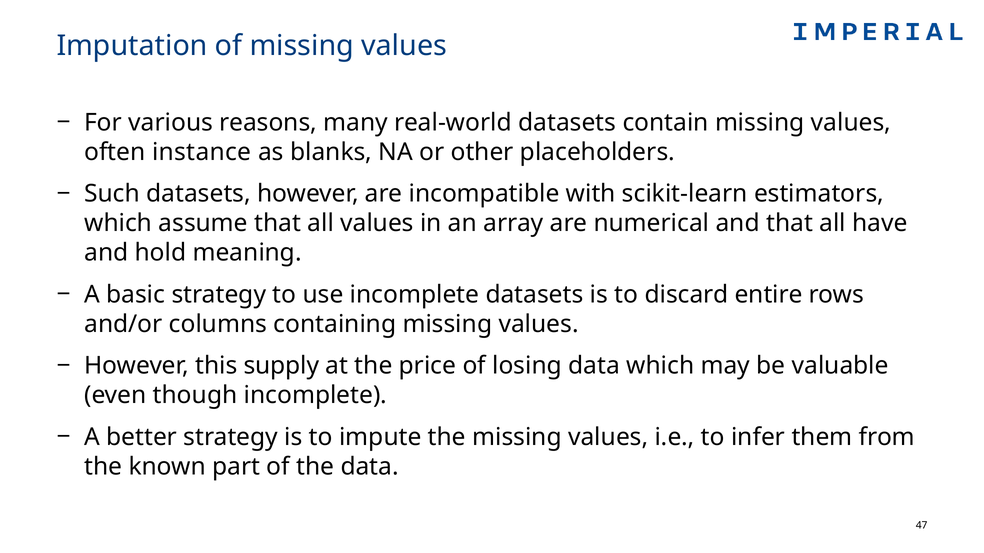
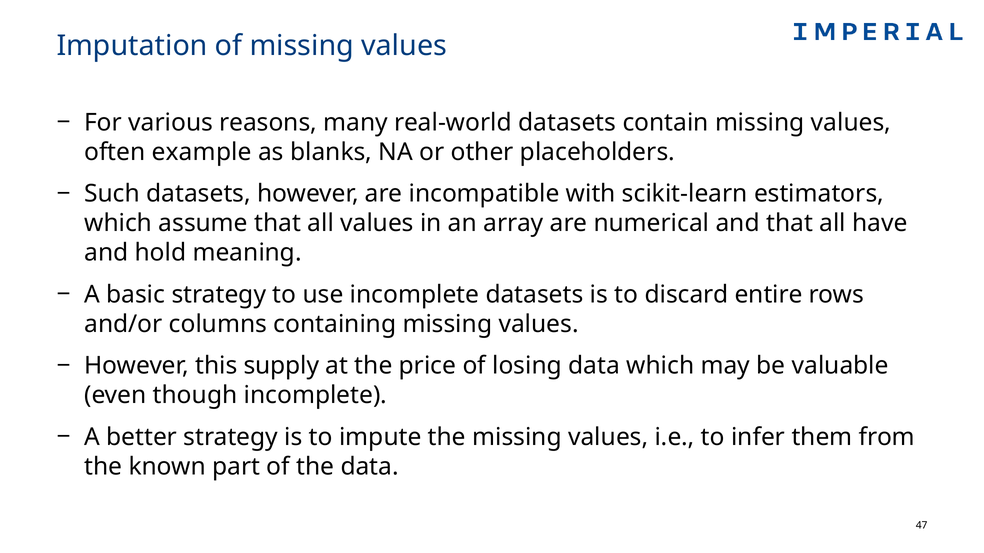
instance: instance -> example
